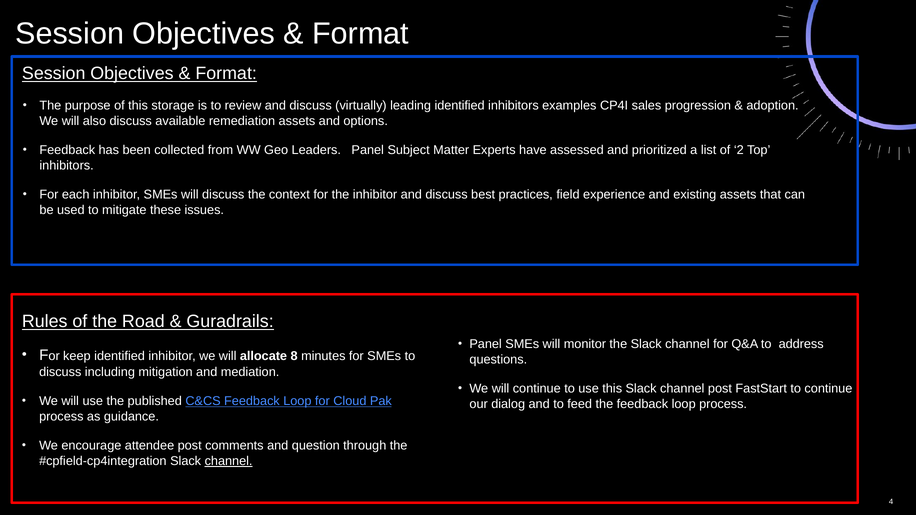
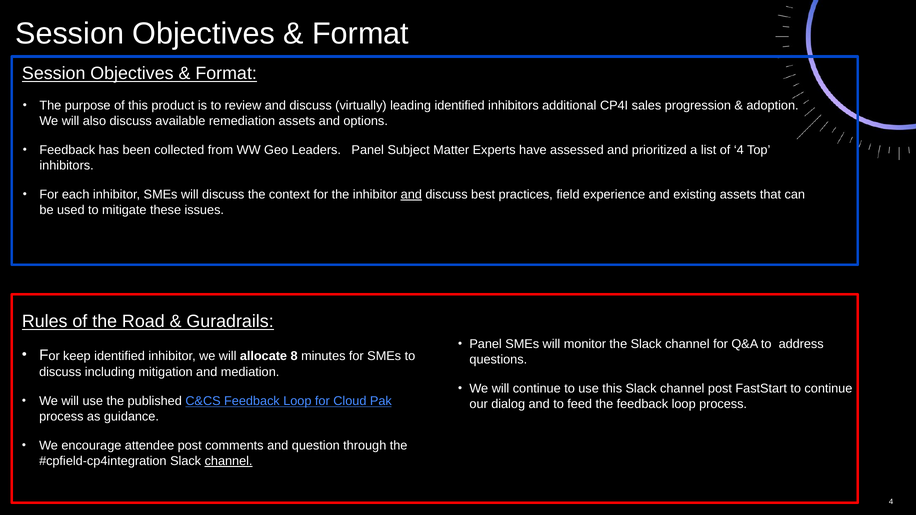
storage: storage -> product
examples: examples -> additional
of 2: 2 -> 4
and at (411, 195) underline: none -> present
